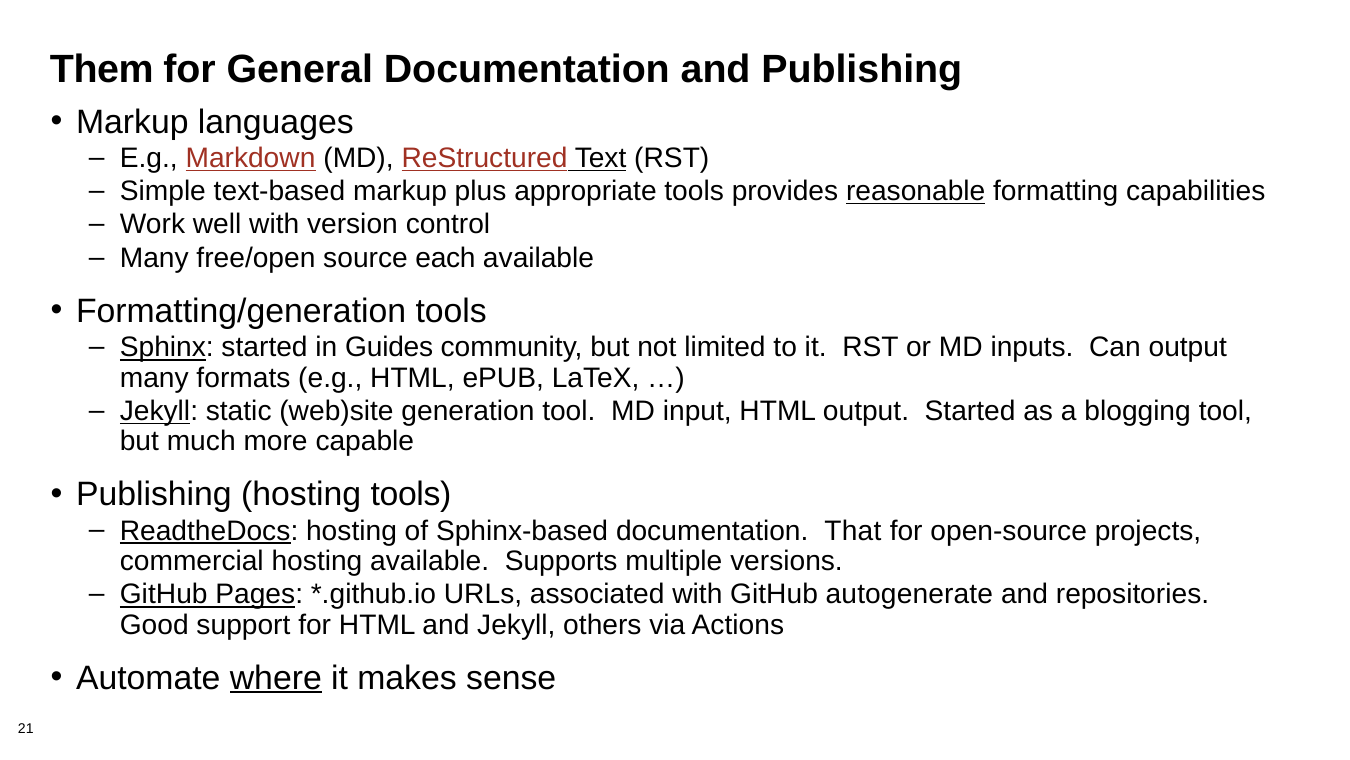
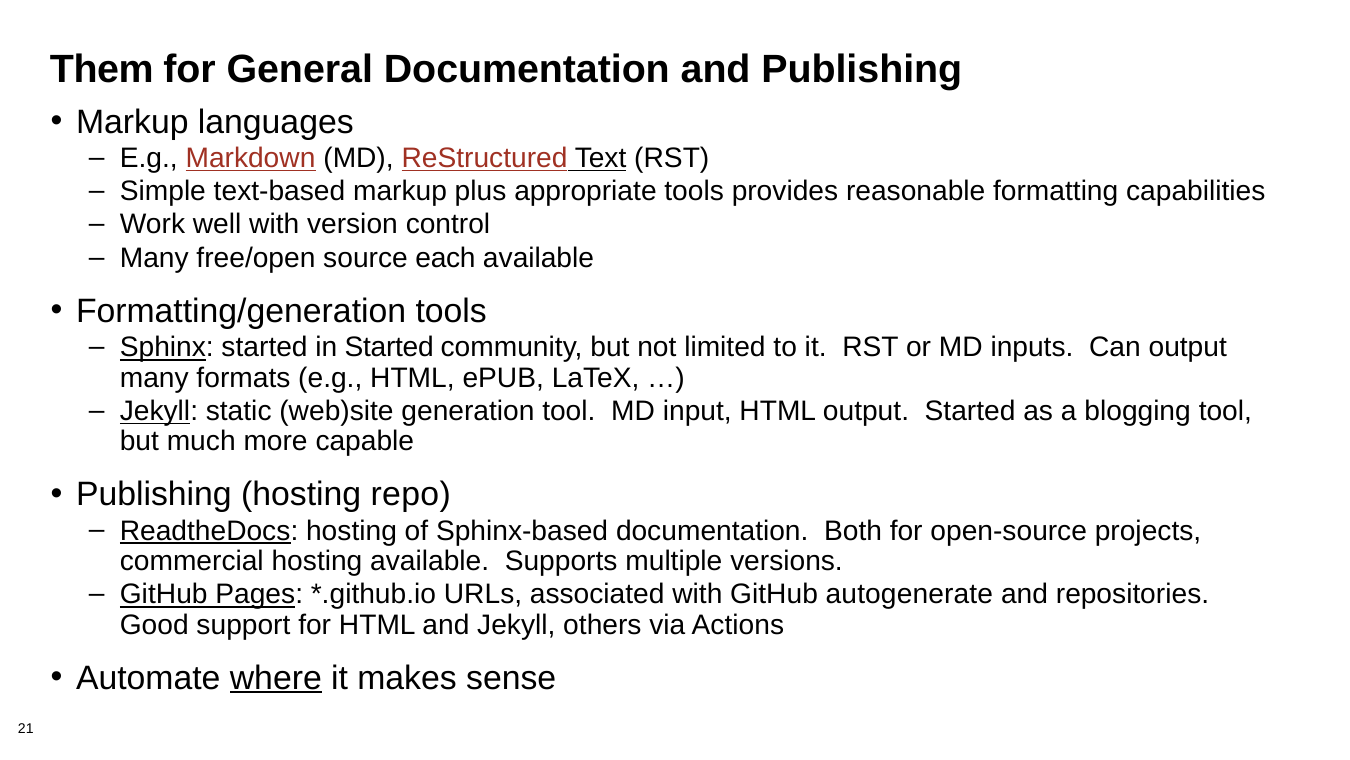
reasonable underline: present -> none
in Guides: Guides -> Started
hosting tools: tools -> repo
That: That -> Both
